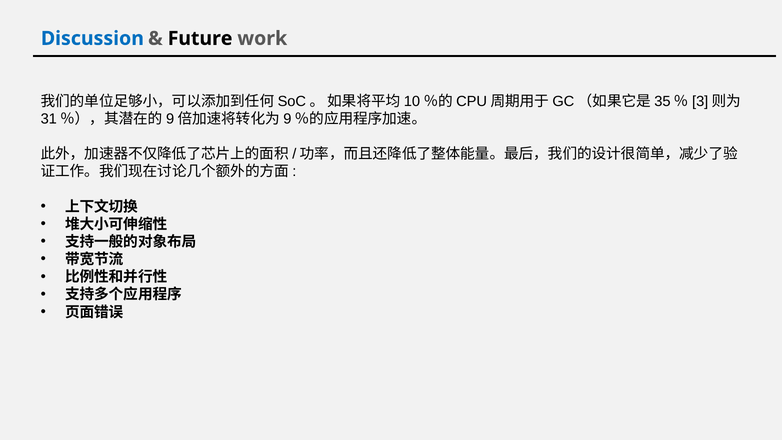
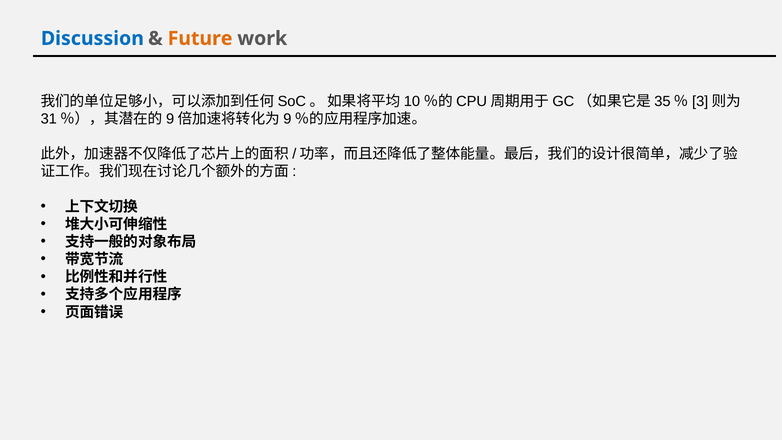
Future colour: black -> orange
